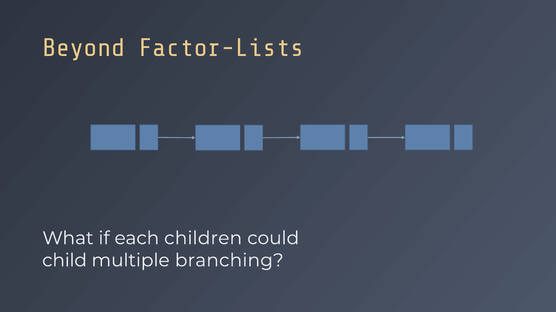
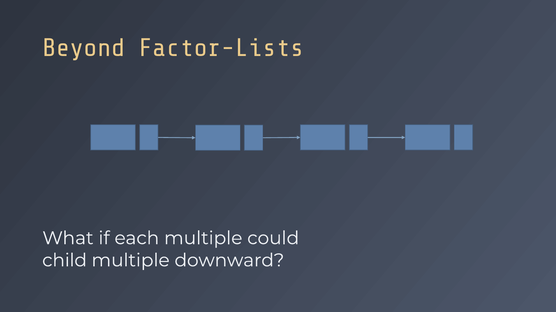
each children: children -> multiple
branching: branching -> downward
